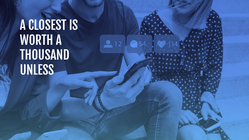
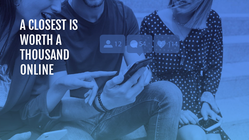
UNLESS: UNLESS -> ONLINE
